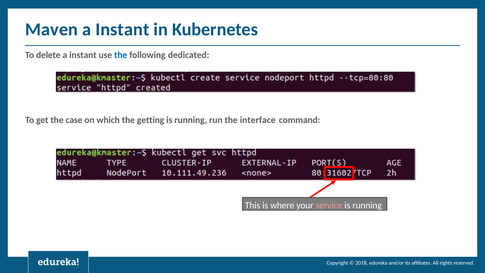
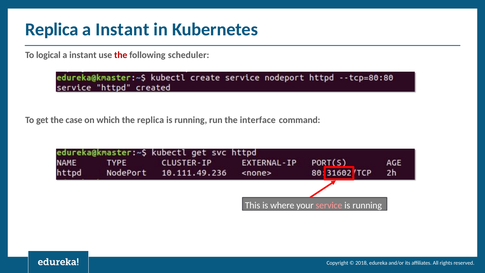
Maven at (52, 30): Maven -> Replica
delete: delete -> logical
the at (121, 55) colour: blue -> red
dedicated: dedicated -> scheduler
the getting: getting -> replica
